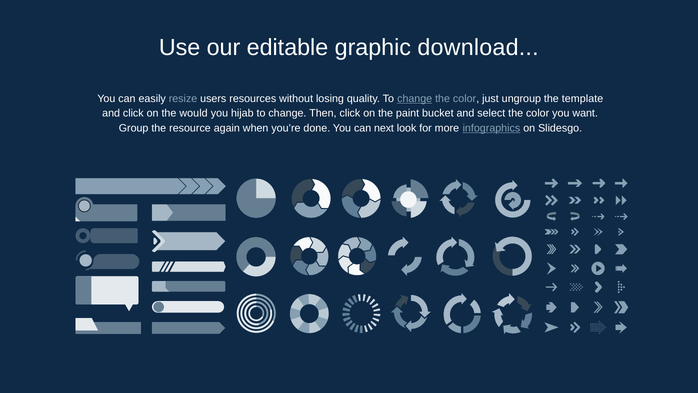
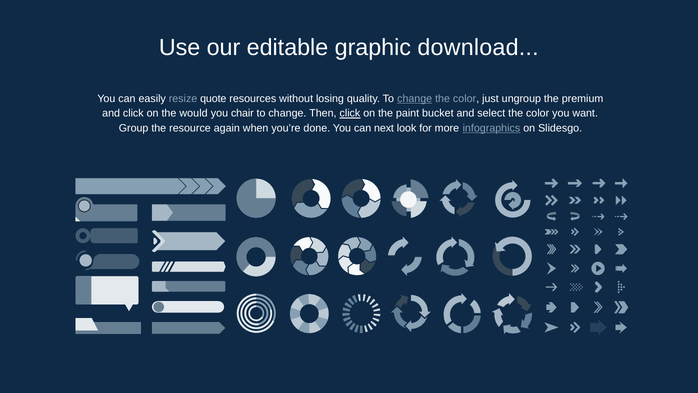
users: users -> quote
template: template -> premium
hijab: hijab -> chair
click at (350, 113) underline: none -> present
